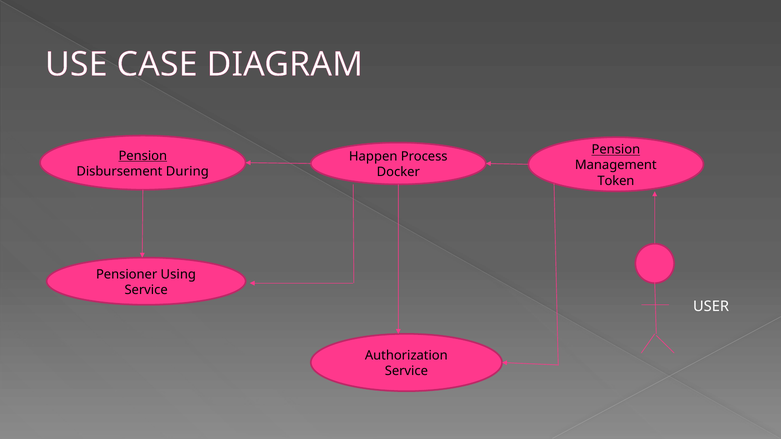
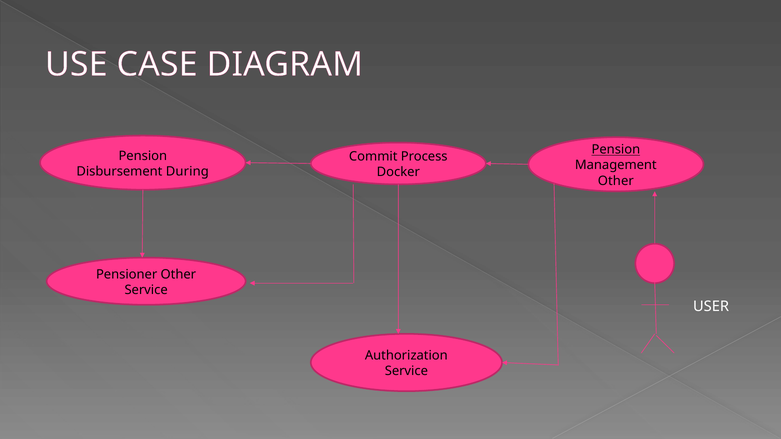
Pension at (143, 156) underline: present -> none
Happen: Happen -> Commit
Token at (616, 181): Token -> Other
Pensioner Using: Using -> Other
